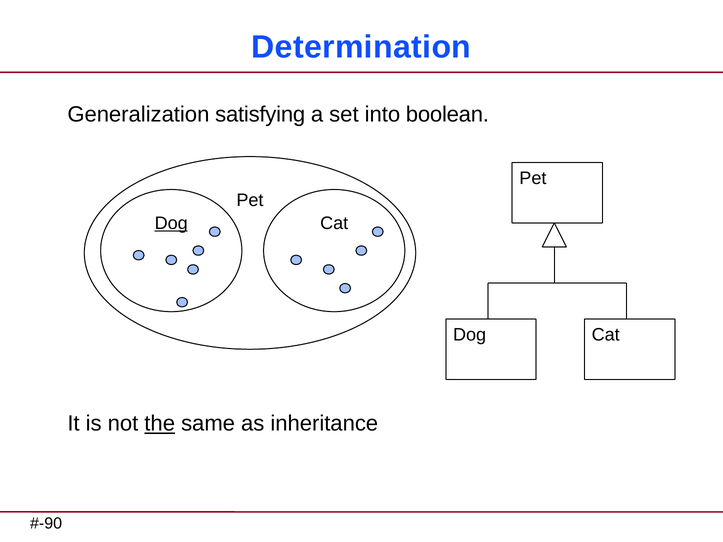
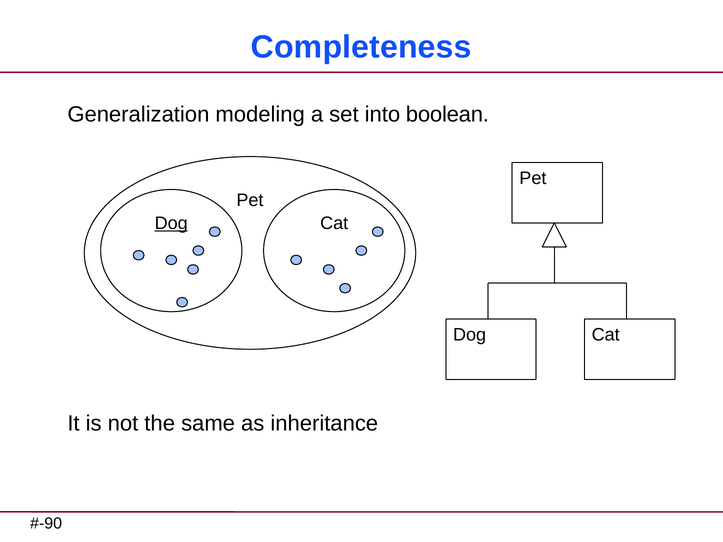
Determination: Determination -> Completeness
satisfying: satisfying -> modeling
the underline: present -> none
